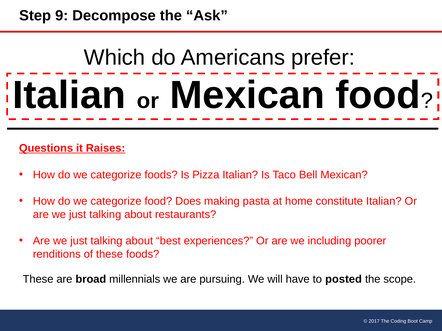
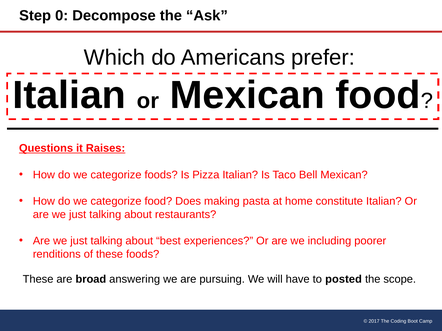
9: 9 -> 0
millennials: millennials -> answering
